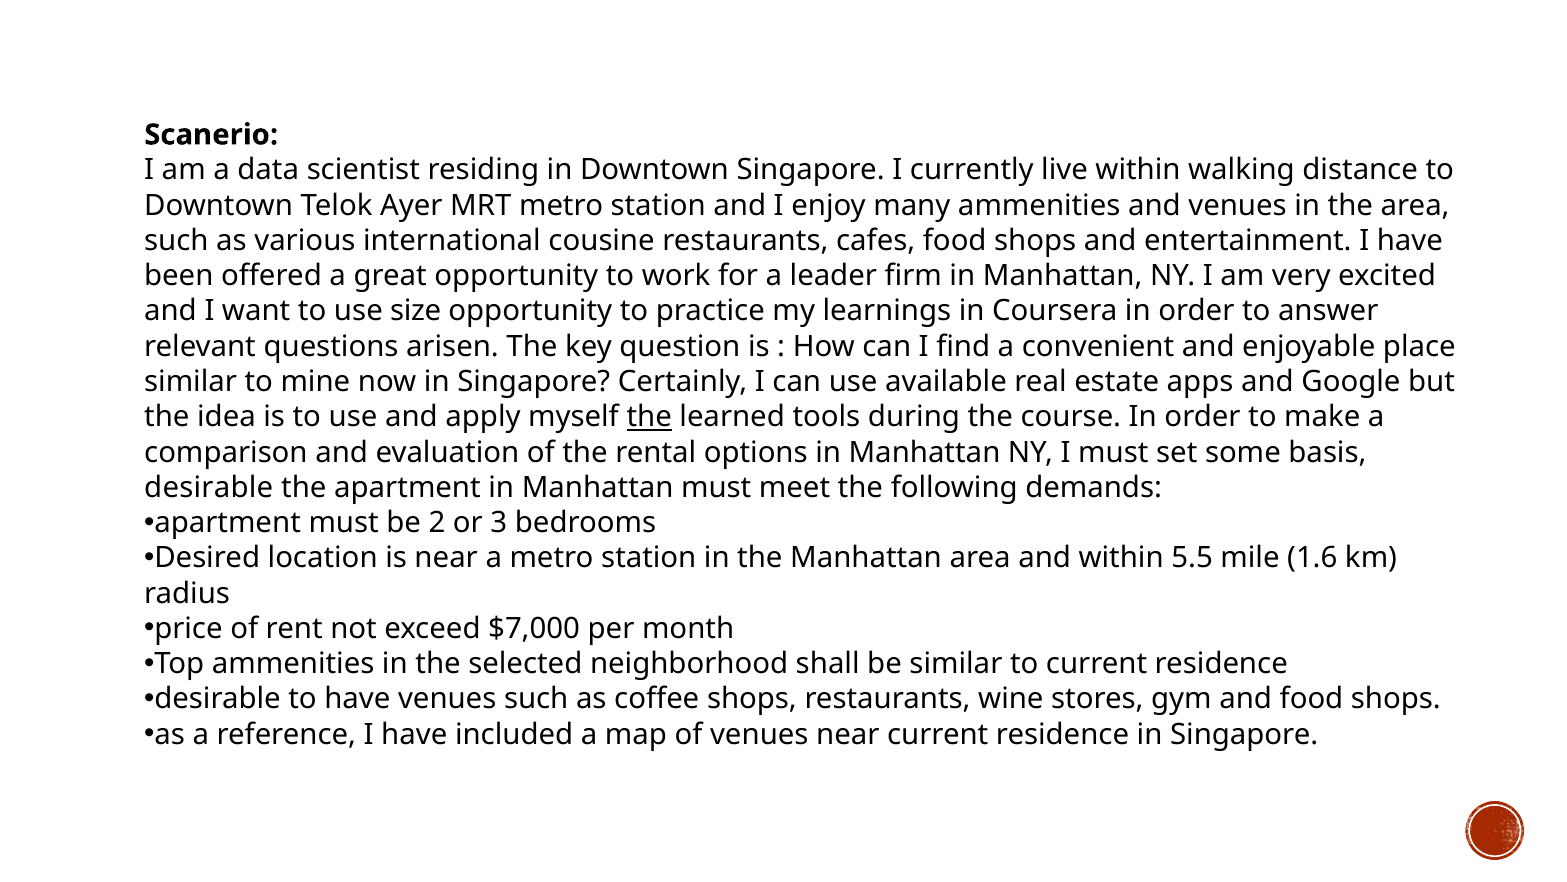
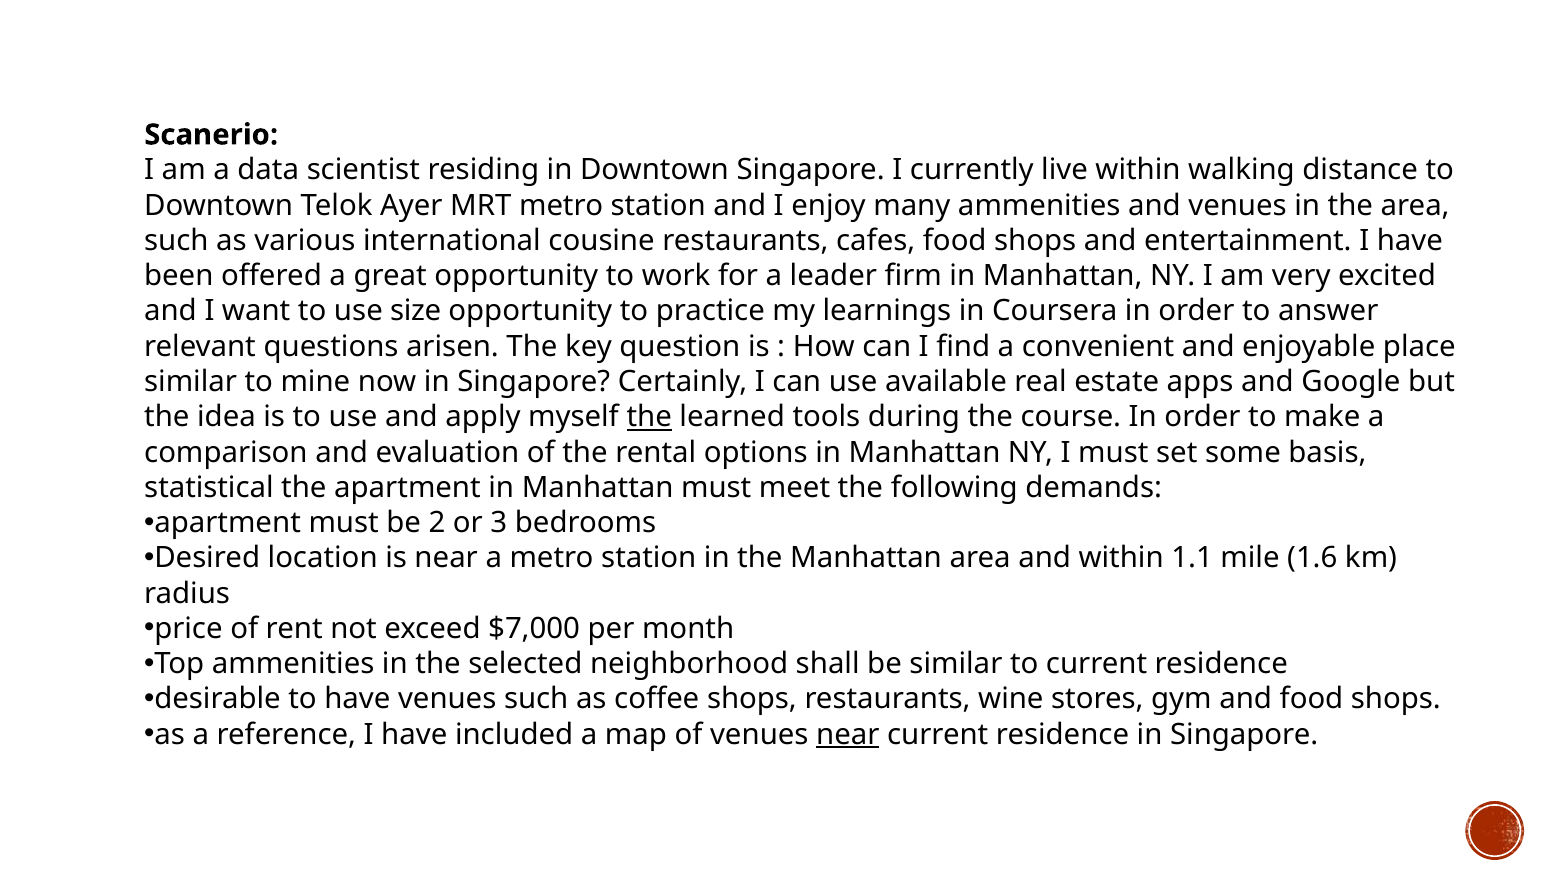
desirable at (209, 487): desirable -> statistical
5.5: 5.5 -> 1.1
near at (848, 734) underline: none -> present
